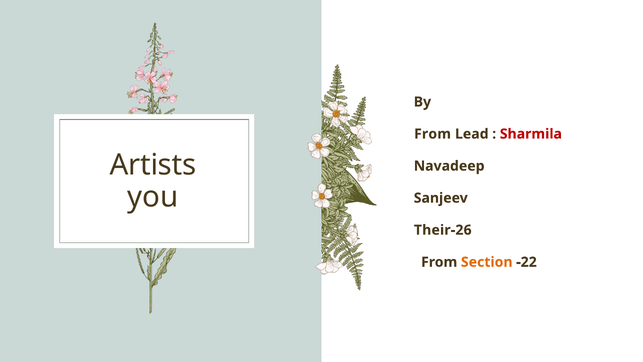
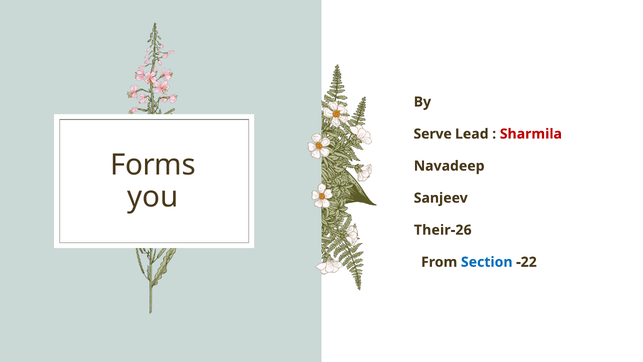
From at (432, 134): From -> Serve
Artists: Artists -> Forms
Section colour: orange -> blue
